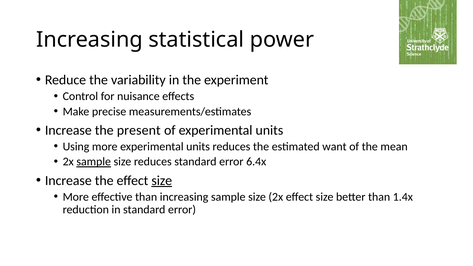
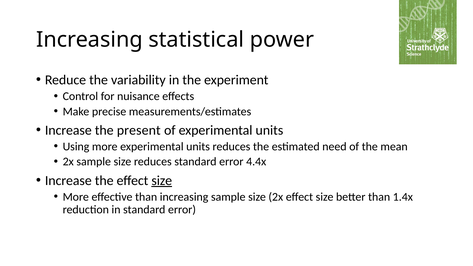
want: want -> need
sample at (94, 162) underline: present -> none
6.4x: 6.4x -> 4.4x
